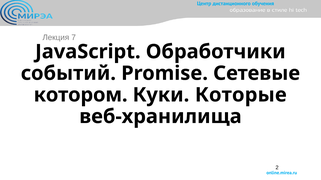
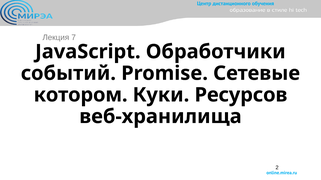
Которые: Которые -> Ресурсов
